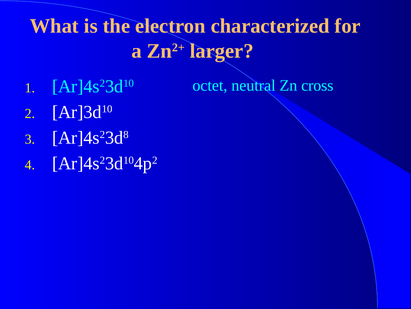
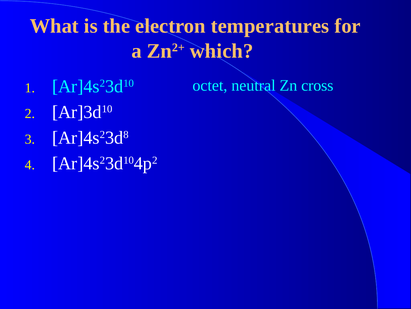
characterized: characterized -> temperatures
larger: larger -> which
